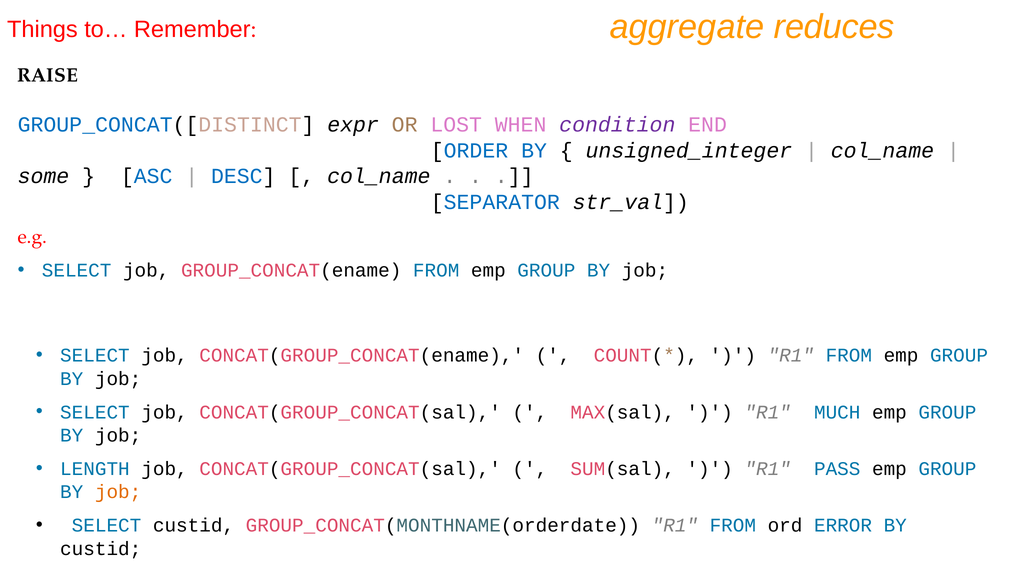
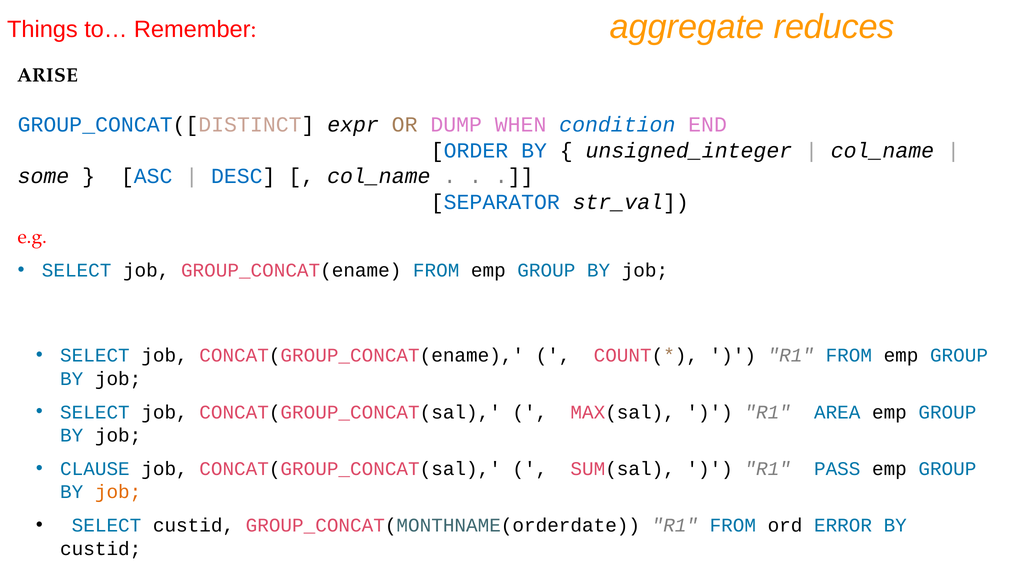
RAISE: RAISE -> ARISE
LOST: LOST -> DUMP
condition colour: purple -> blue
MUCH: MUCH -> AREA
LENGTH: LENGTH -> CLAUSE
